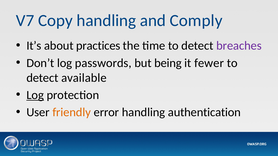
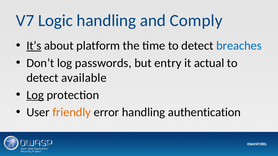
Copy: Copy -> Logic
It’s underline: none -> present
practices: practices -> platform
breaches colour: purple -> blue
being: being -> entry
fewer: fewer -> actual
